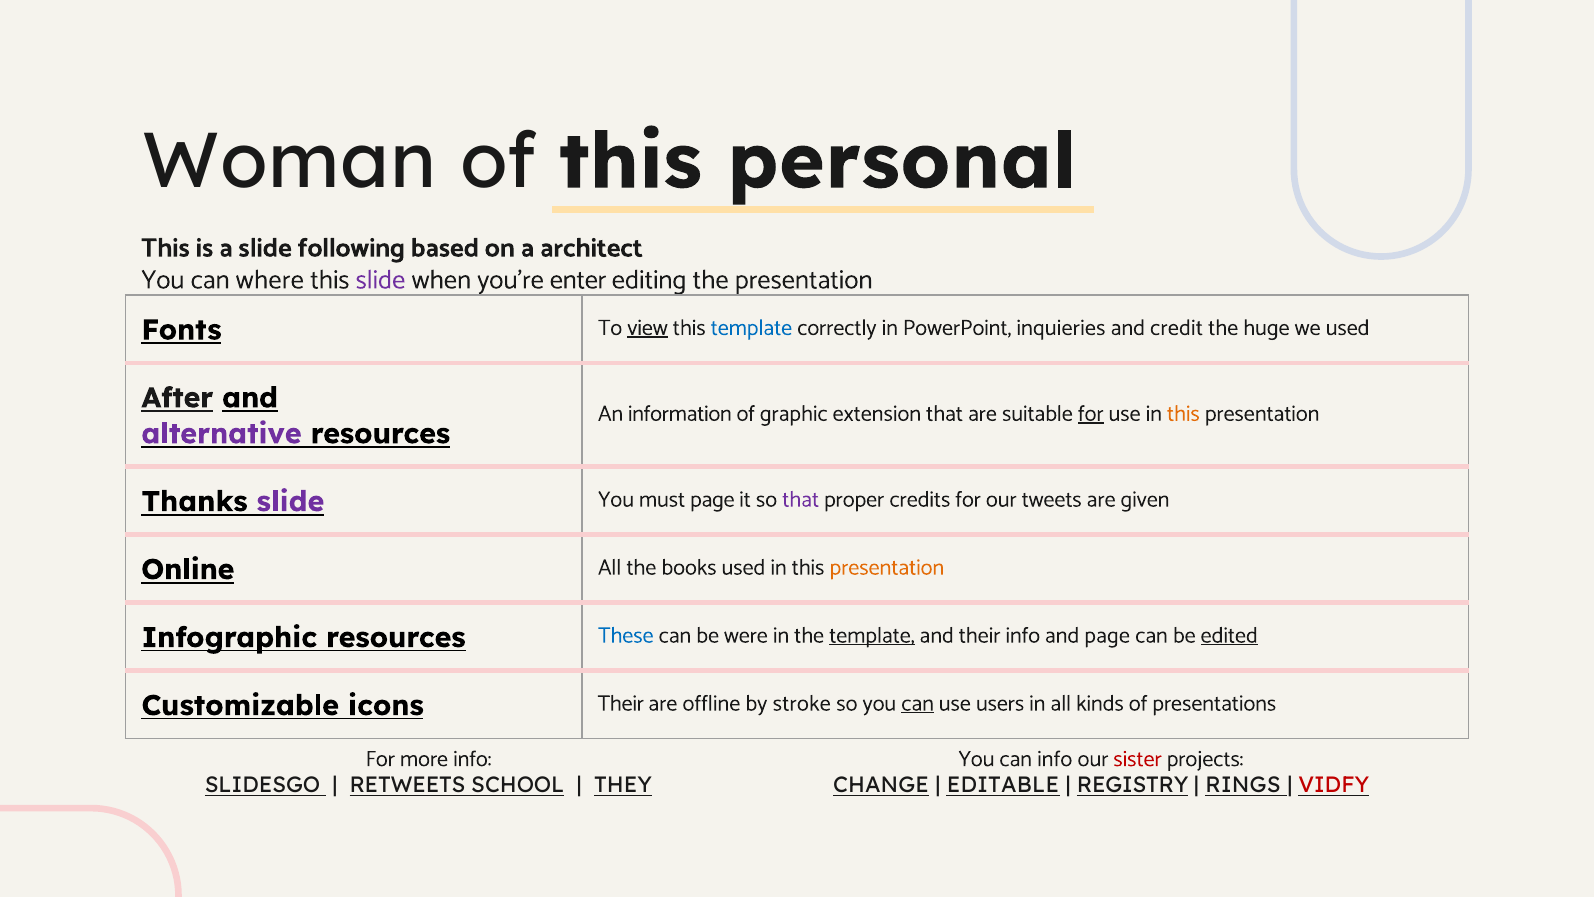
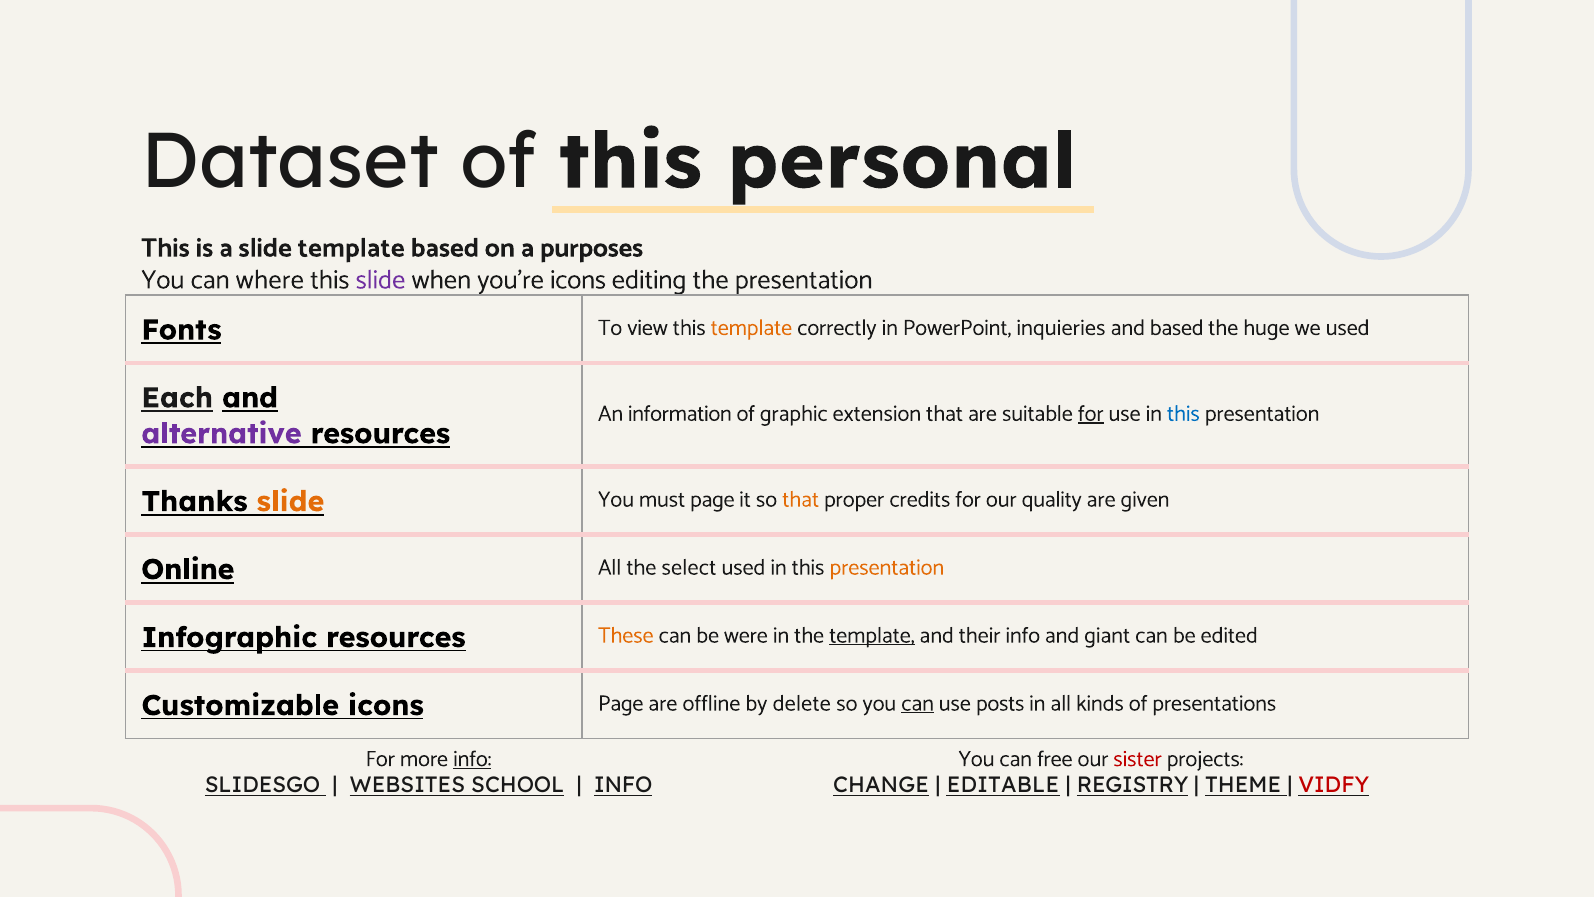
Woman: Woman -> Dataset
slide following: following -> template
architect: architect -> purposes
you’re enter: enter -> icons
view underline: present -> none
template at (751, 327) colour: blue -> orange
and credit: credit -> based
After: After -> Each
this at (1183, 413) colour: orange -> blue
slide at (291, 502) colour: purple -> orange
that at (801, 499) colour: purple -> orange
tweets: tweets -> quality
books: books -> select
These colour: blue -> orange
and page: page -> giant
edited underline: present -> none
icons Their: Their -> Page
stroke: stroke -> delete
users: users -> posts
info at (472, 759) underline: none -> present
can info: info -> free
RETWEETS: RETWEETS -> WEBSITES
THEY at (623, 785): THEY -> INFO
RINGS: RINGS -> THEME
